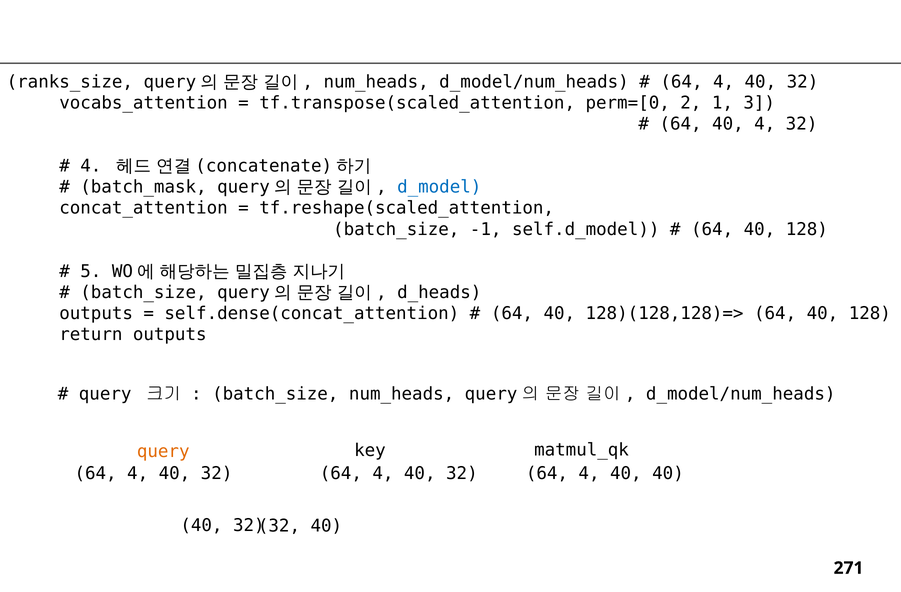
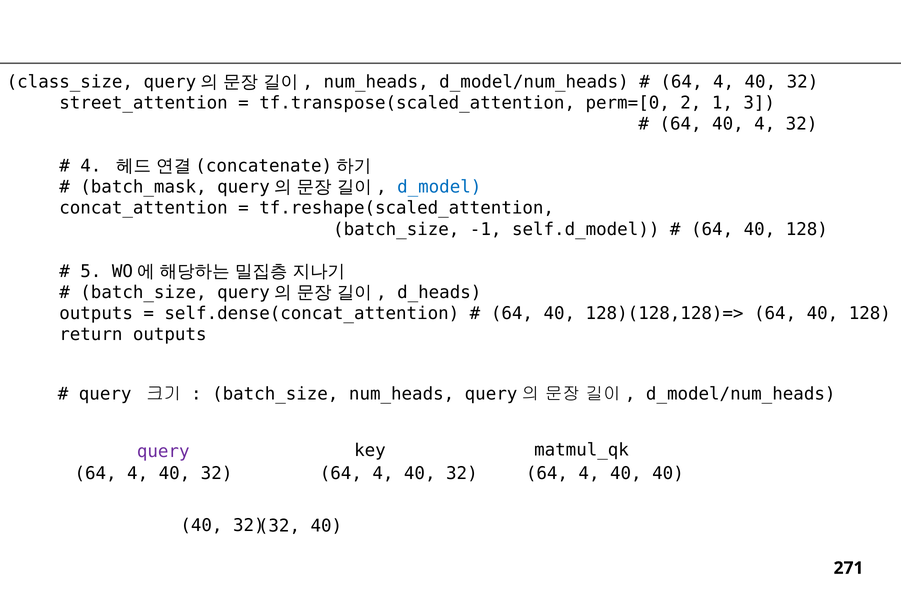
ranks_size: ranks_size -> class_size
vocabs_attention: vocabs_attention -> street_attention
query at (163, 451) colour: orange -> purple
